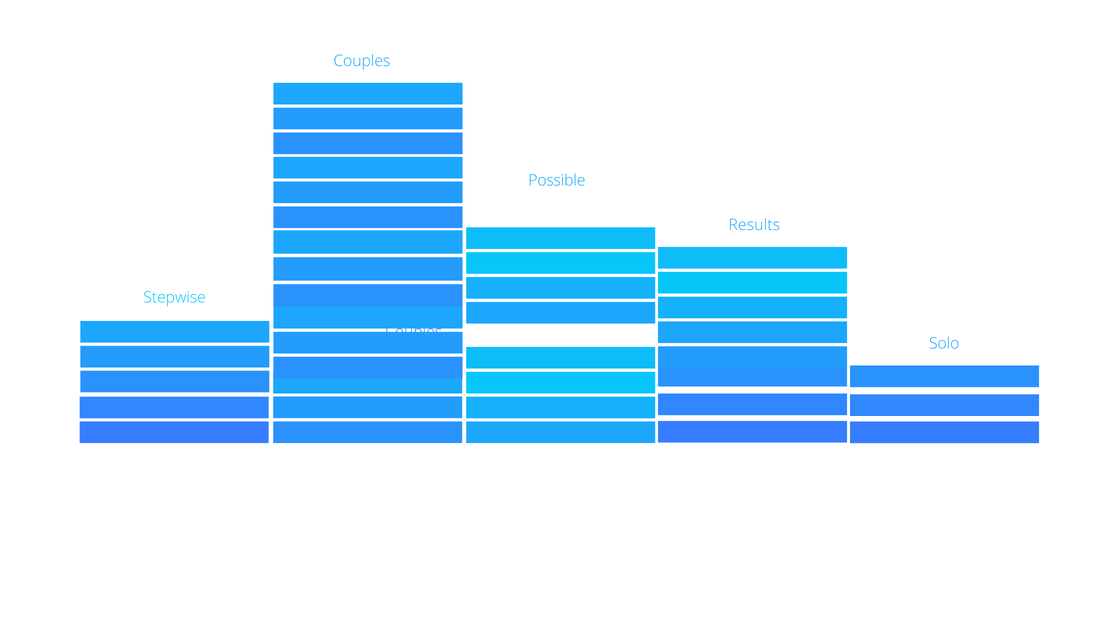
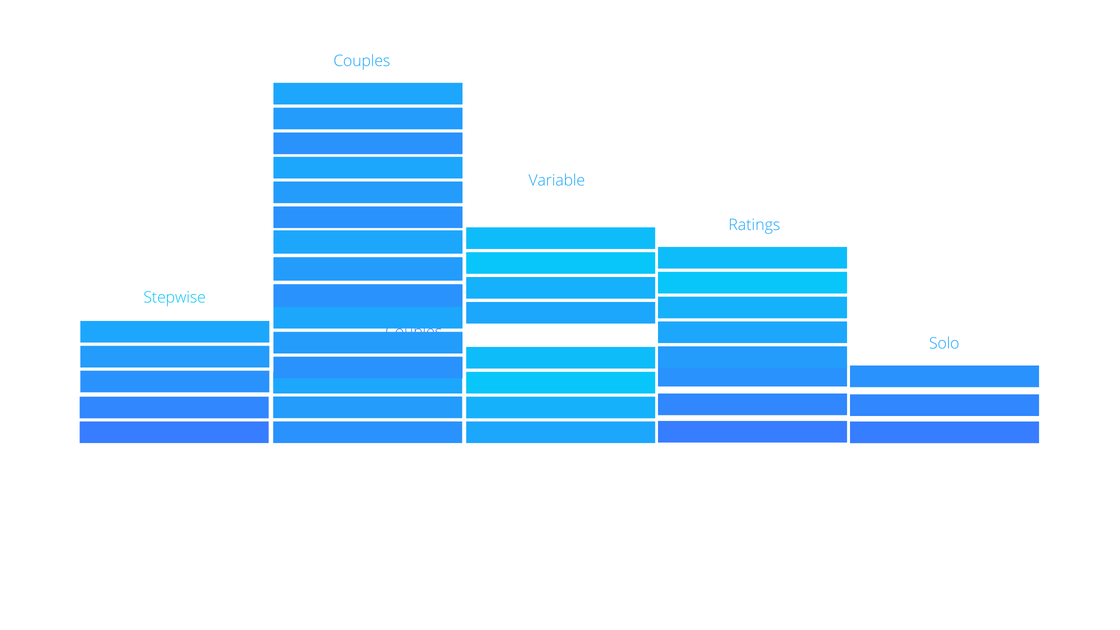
Possible: Possible -> Variable
Results: Results -> Ratings
